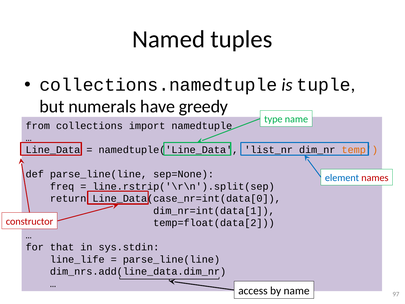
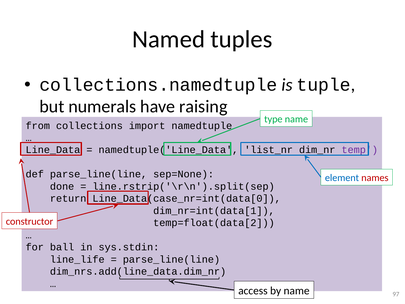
greedy: greedy -> raising
temp colour: orange -> purple
freq: freq -> done
that: that -> ball
